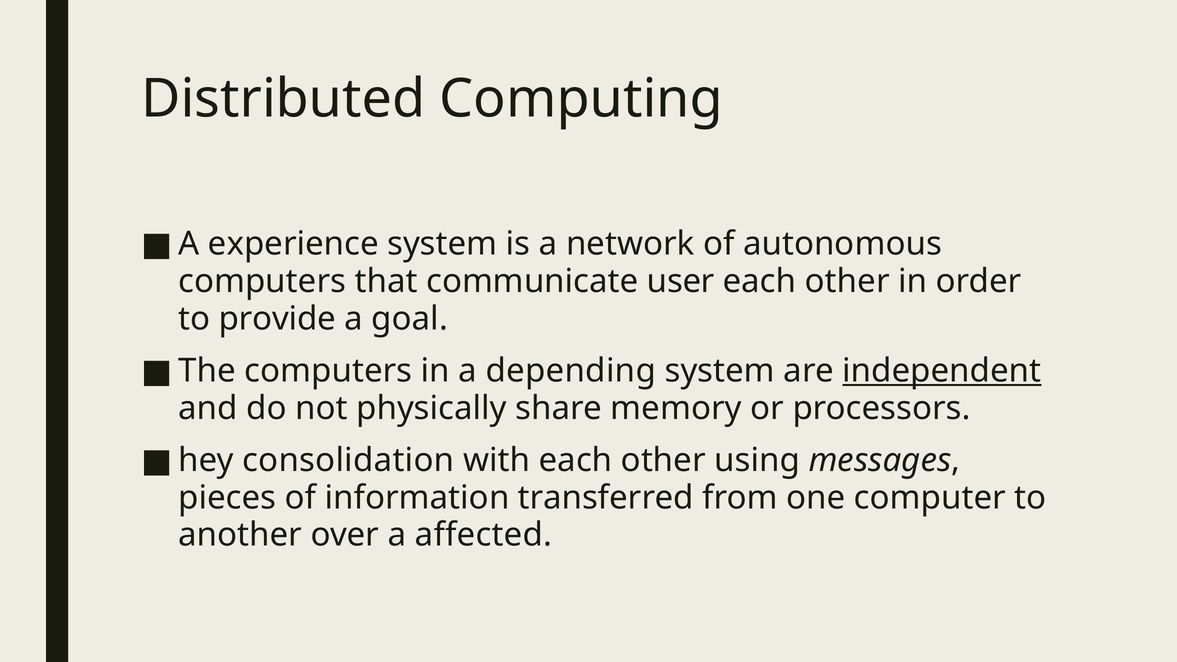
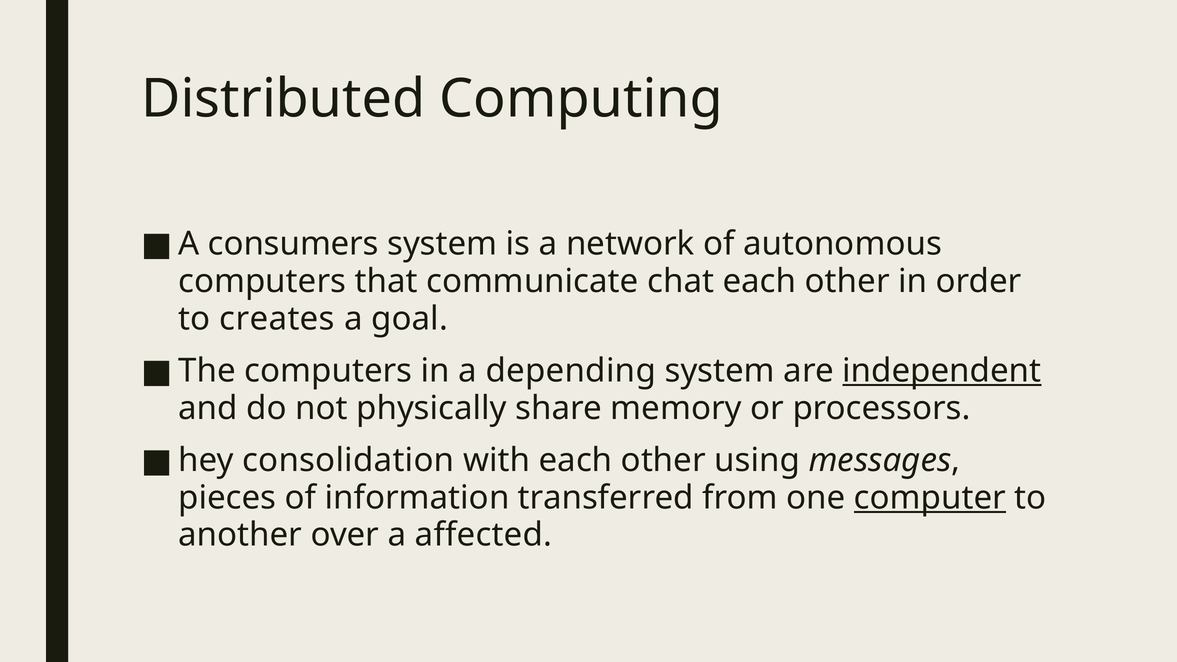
experience: experience -> consumers
user: user -> chat
provide: provide -> creates
computer underline: none -> present
